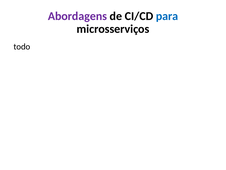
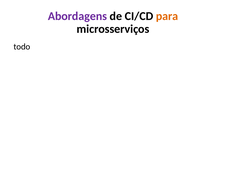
para colour: blue -> orange
